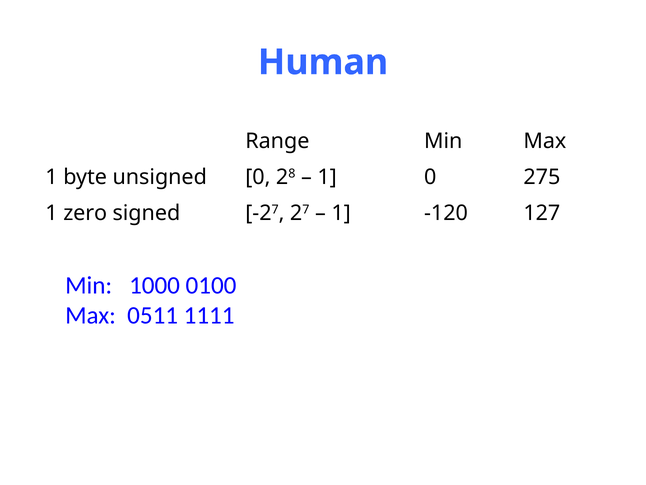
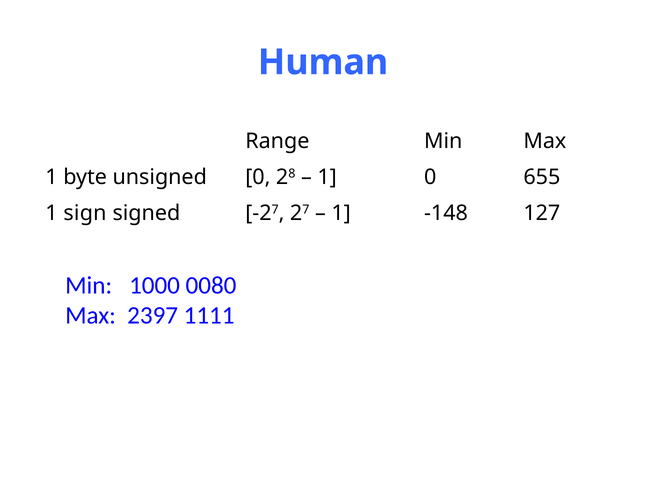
275: 275 -> 655
zero: zero -> sign
-120: -120 -> -148
0100: 0100 -> 0080
0511: 0511 -> 2397
